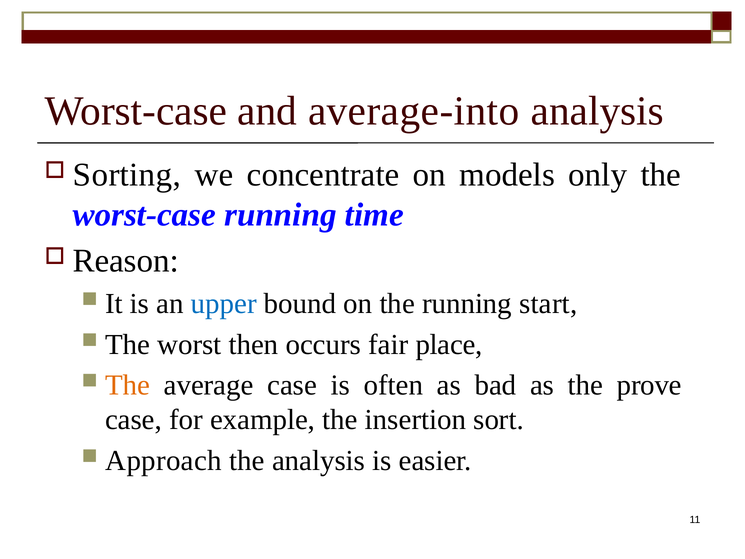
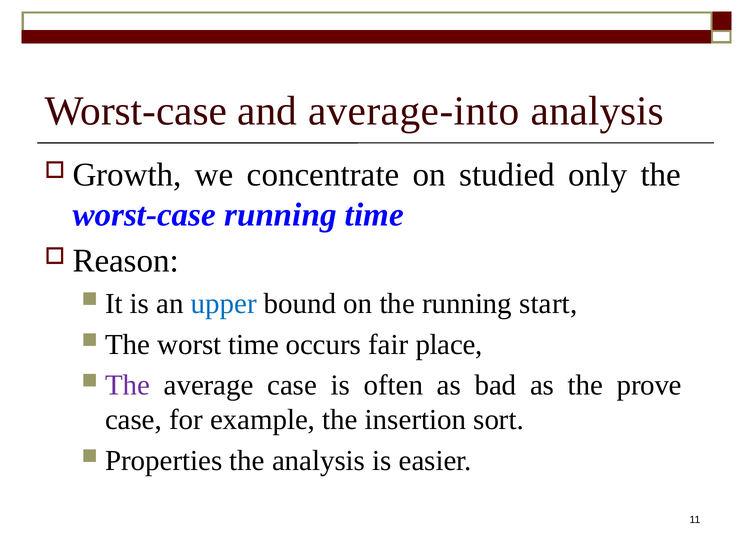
Sorting: Sorting -> Growth
models: models -> studied
worst then: then -> time
The at (128, 385) colour: orange -> purple
Approach: Approach -> Properties
